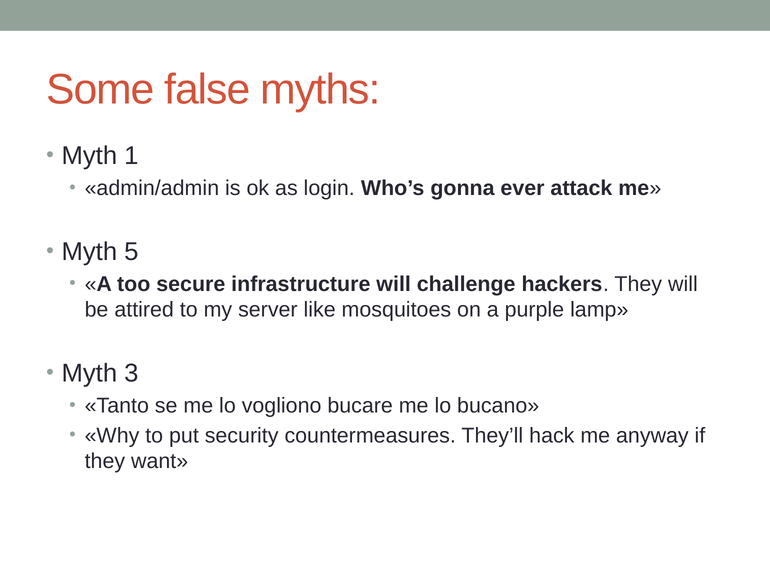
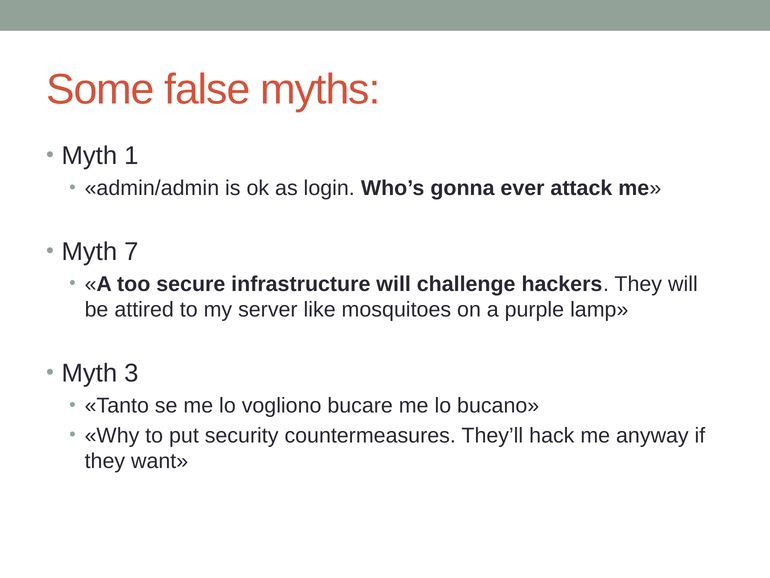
5: 5 -> 7
